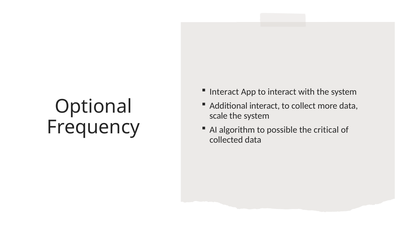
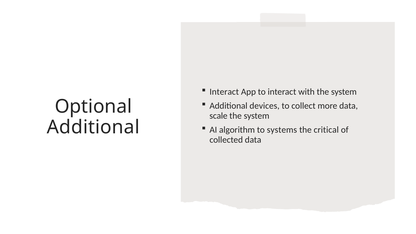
Additional interact: interact -> devices
Frequency at (93, 127): Frequency -> Additional
possible: possible -> systems
